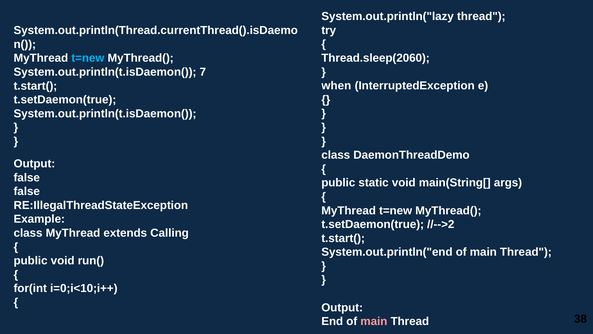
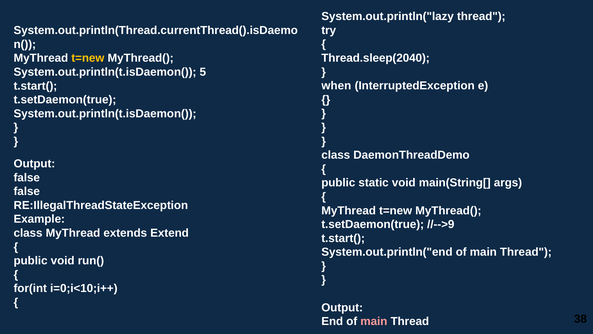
Thread.sleep(2060: Thread.sleep(2060 -> Thread.sleep(2040
t=new at (88, 58) colour: light blue -> yellow
7: 7 -> 5
//-->2: //-->2 -> //-->9
Calling: Calling -> Extend
